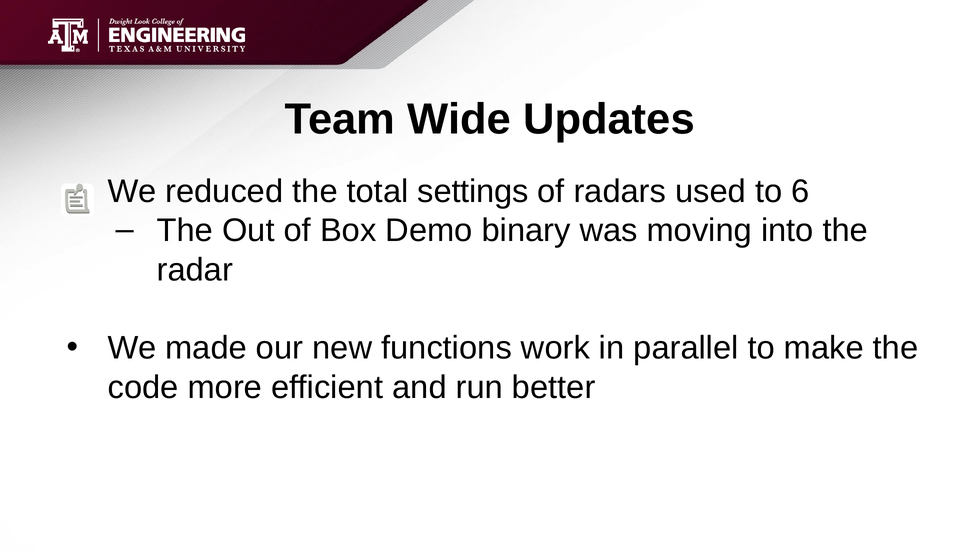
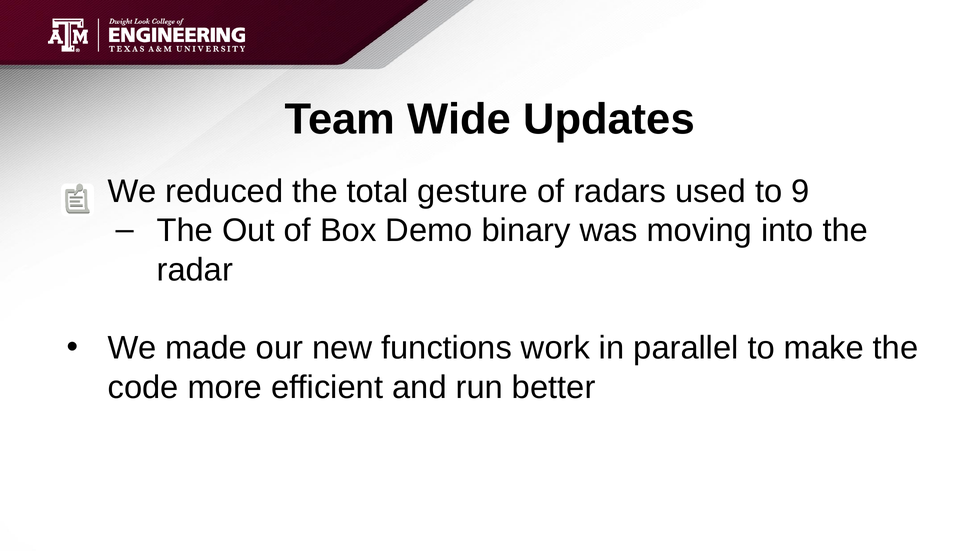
settings: settings -> gesture
6: 6 -> 9
